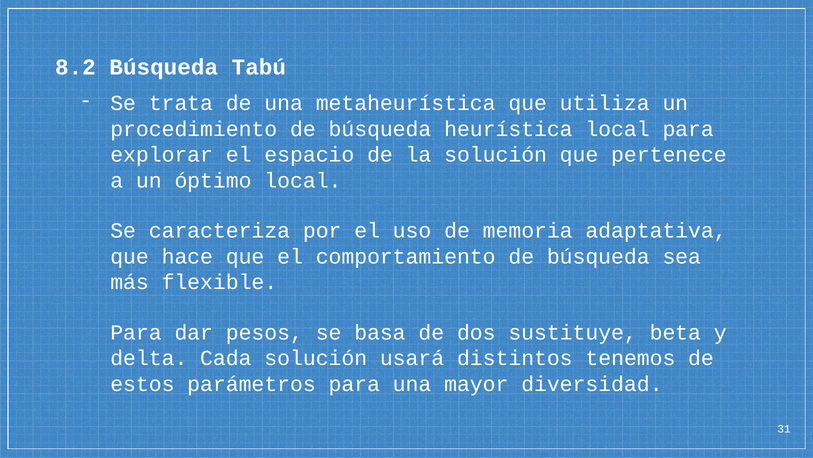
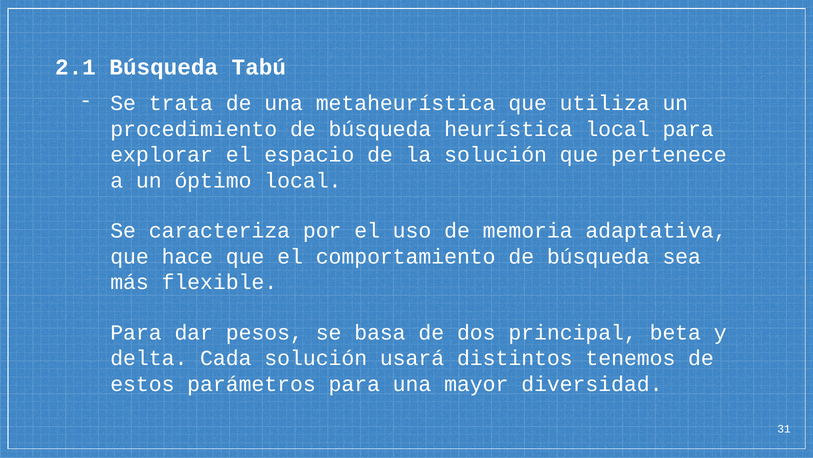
8.2: 8.2 -> 2.1
sustituye: sustituye -> principal
